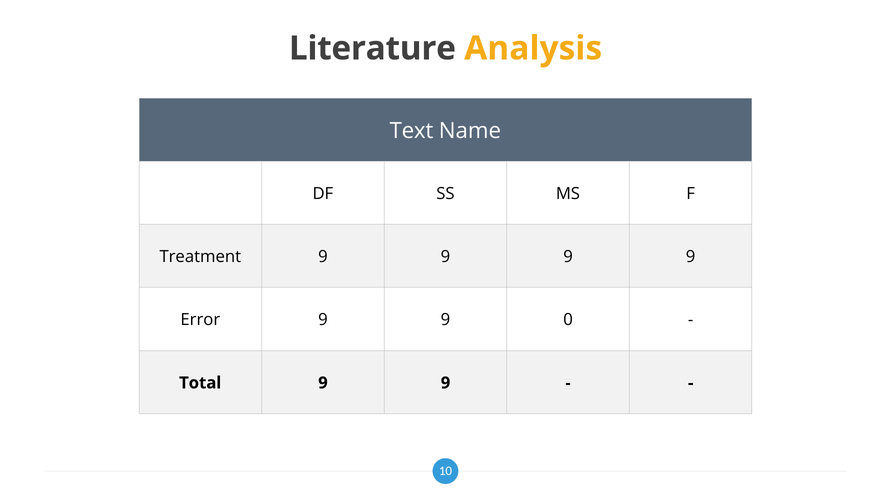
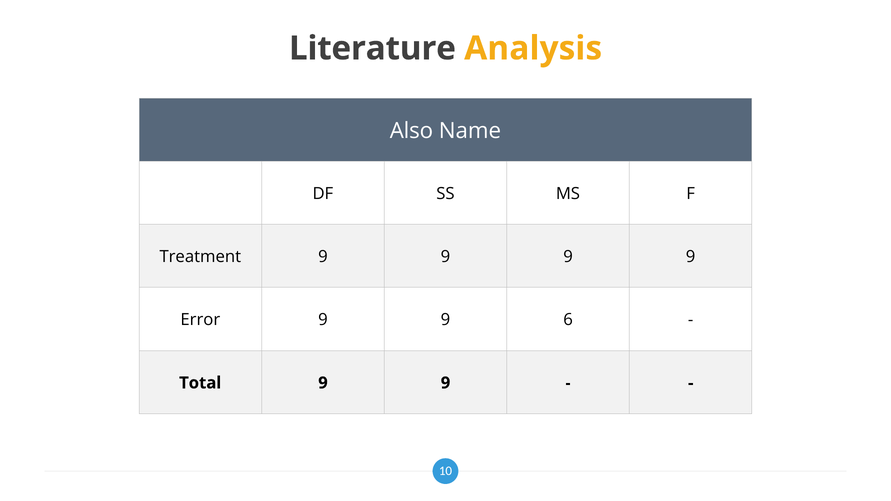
Text: Text -> Also
0: 0 -> 6
